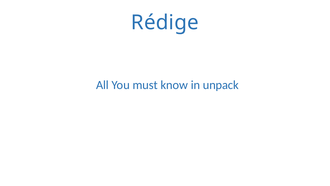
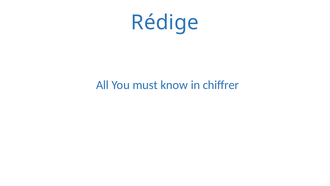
unpack: unpack -> chiffrer
